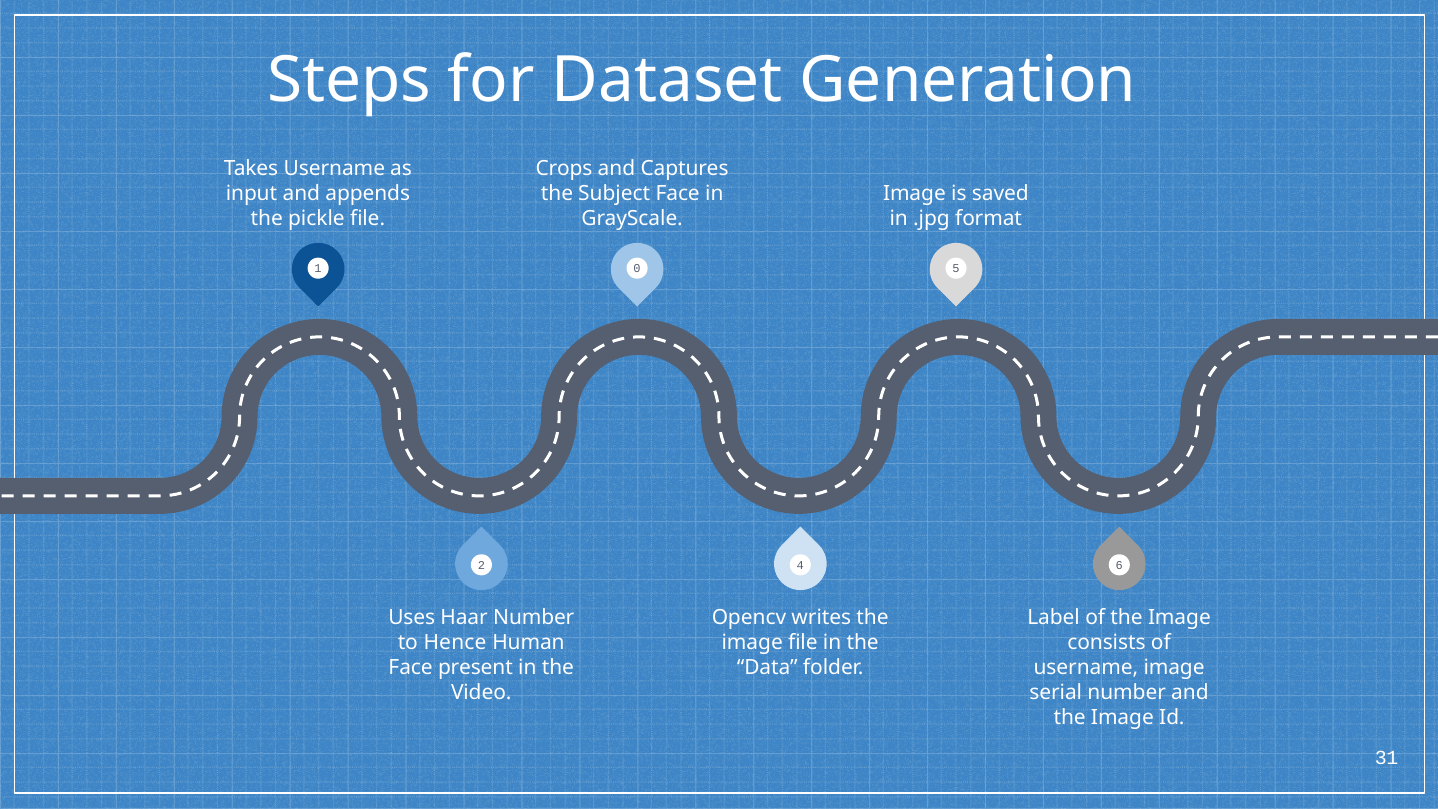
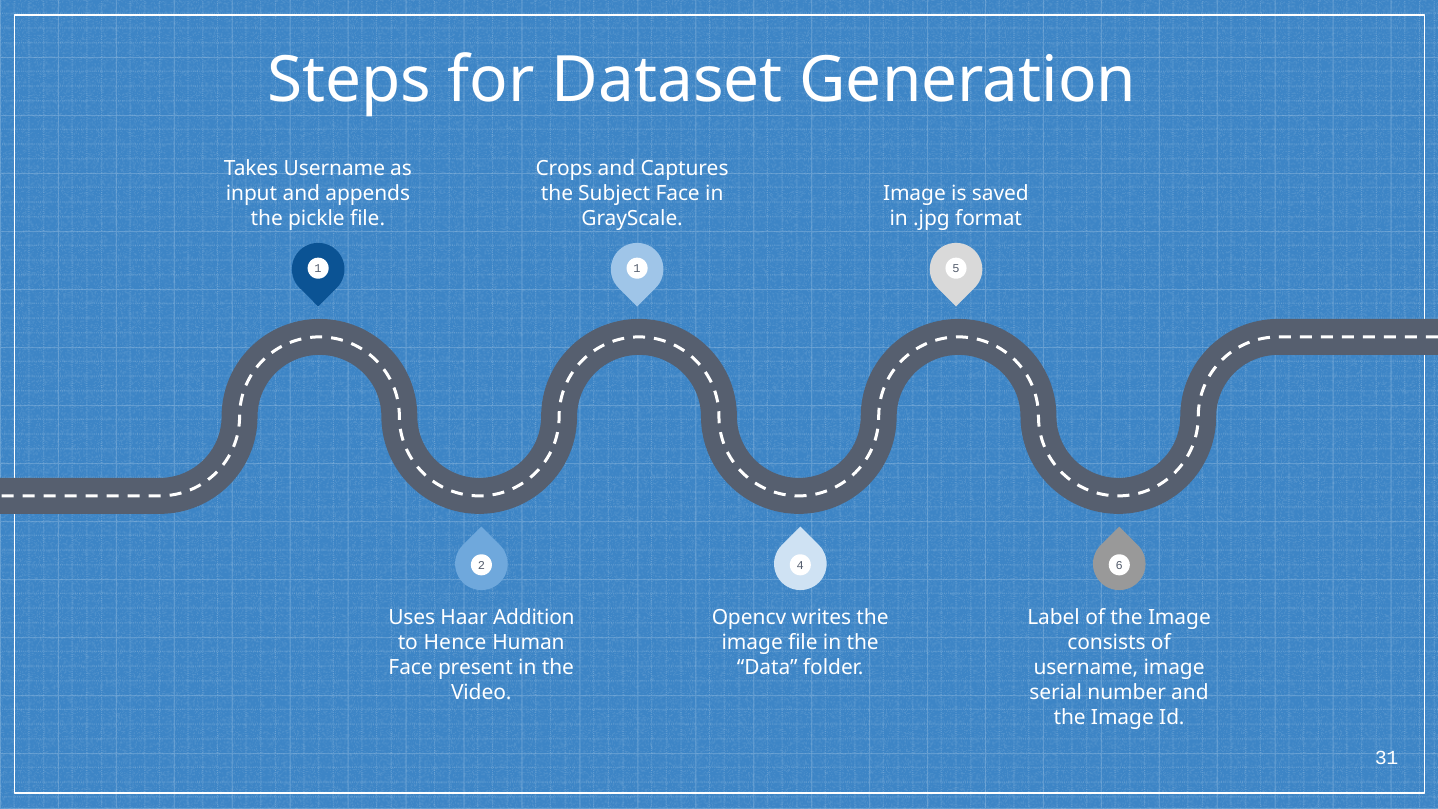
1 0: 0 -> 1
Haar Number: Number -> Addition
